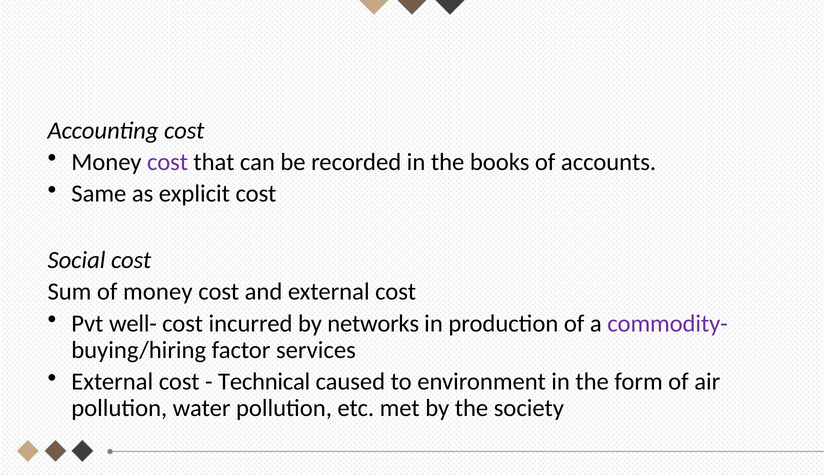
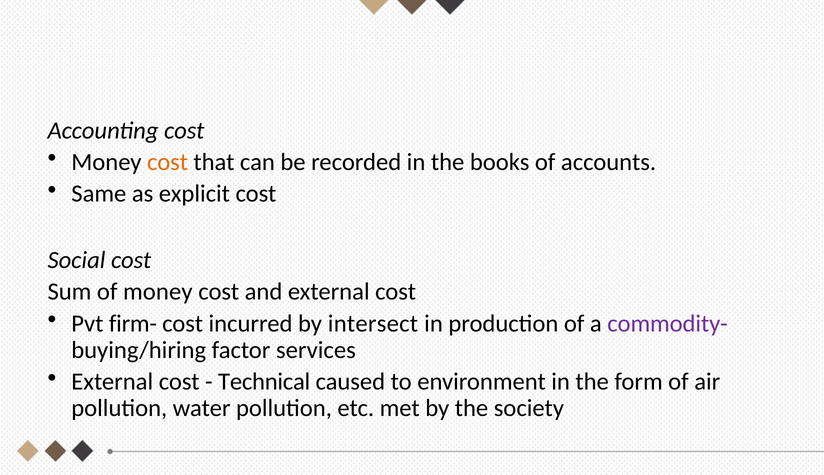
cost at (168, 162) colour: purple -> orange
well-: well- -> firm-
networks: networks -> intersect
